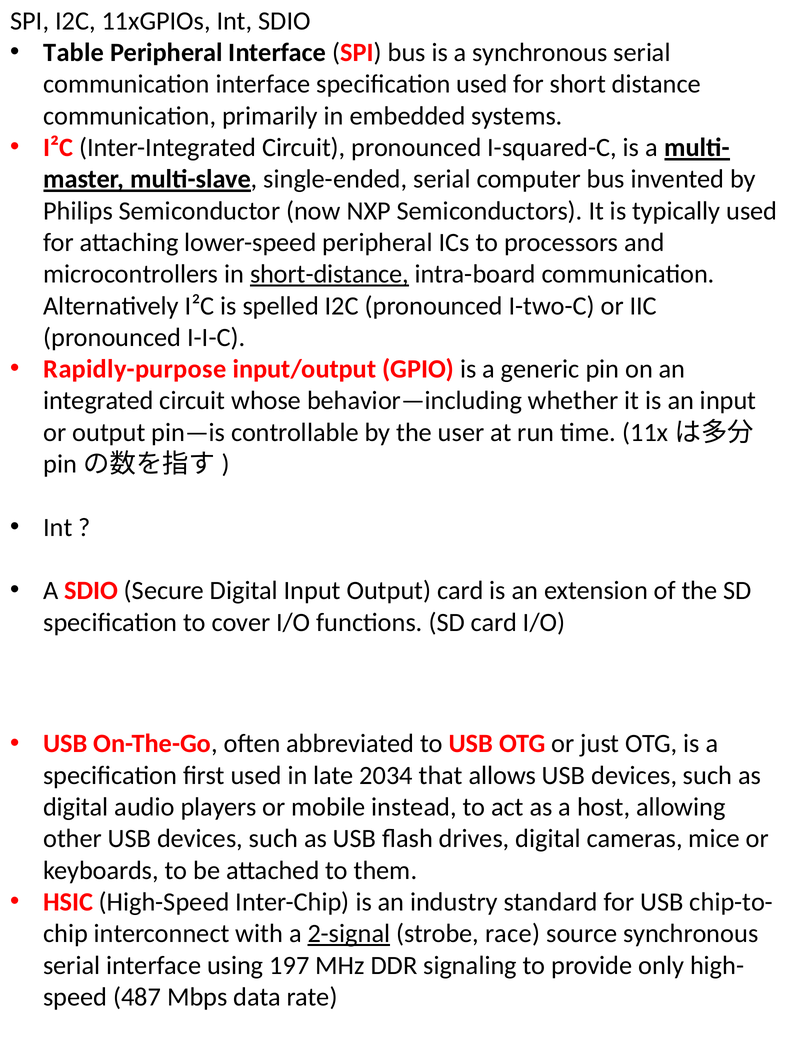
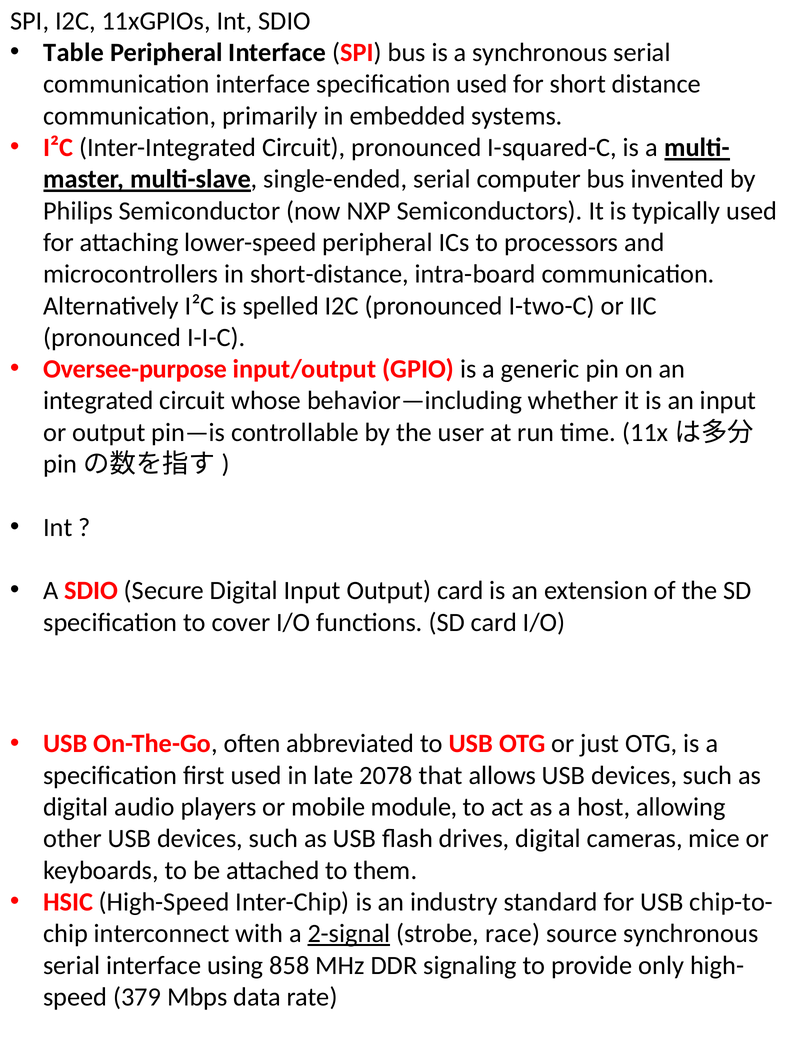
short-distance underline: present -> none
Rapidly-purpose: Rapidly-purpose -> Oversee-purpose
2034: 2034 -> 2078
instead: instead -> module
197: 197 -> 858
487: 487 -> 379
